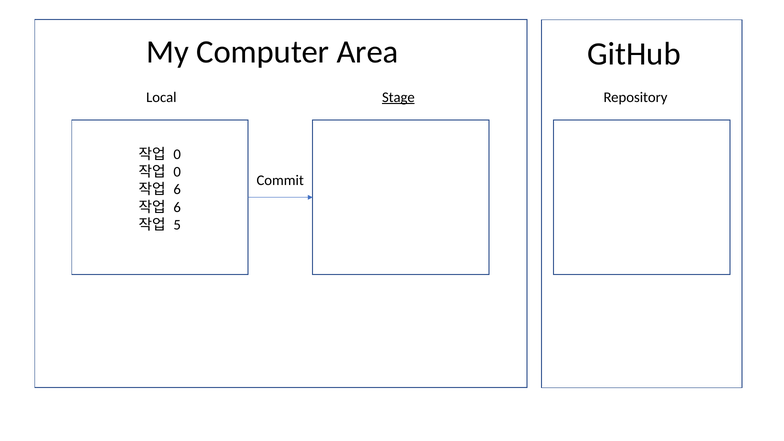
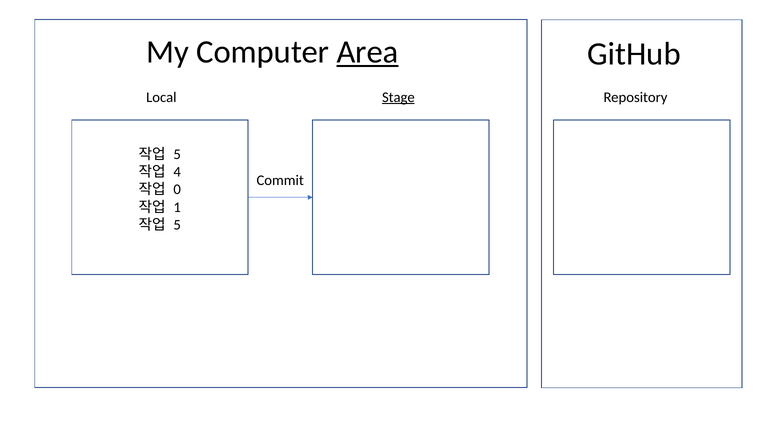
Area underline: none -> present
0 at (177, 154): 0 -> 5
0 at (177, 172): 0 -> 4
6 at (177, 190): 6 -> 0
6 at (177, 207): 6 -> 1
